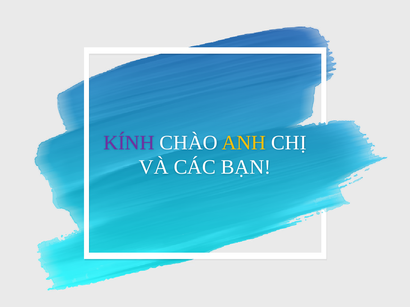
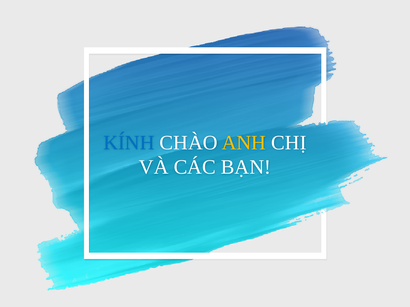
KÍNH colour: purple -> blue
